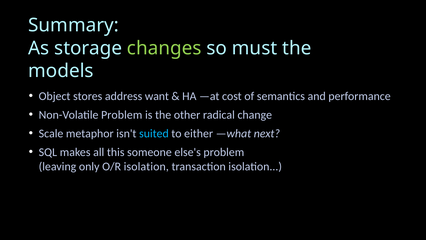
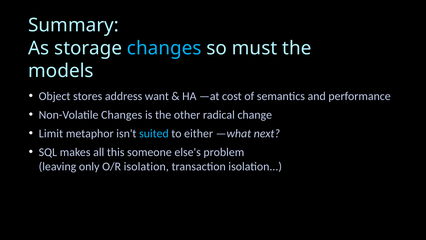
changes at (164, 48) colour: light green -> light blue
Non-Volatile Problem: Problem -> Changes
Scale: Scale -> Limit
